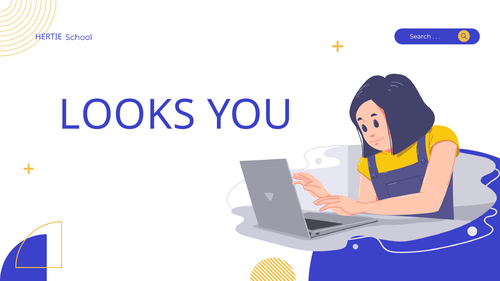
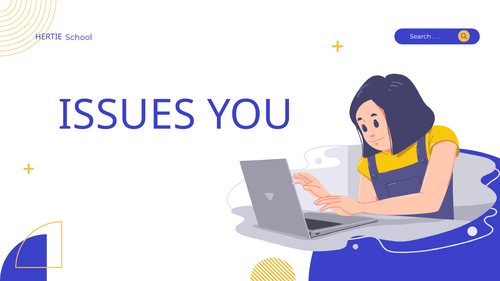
LOOKS: LOOKS -> ISSUES
